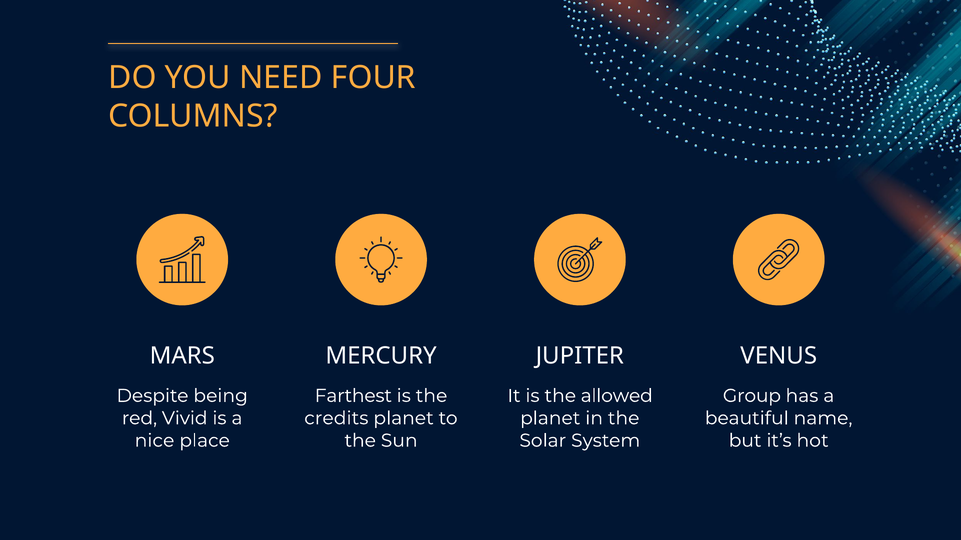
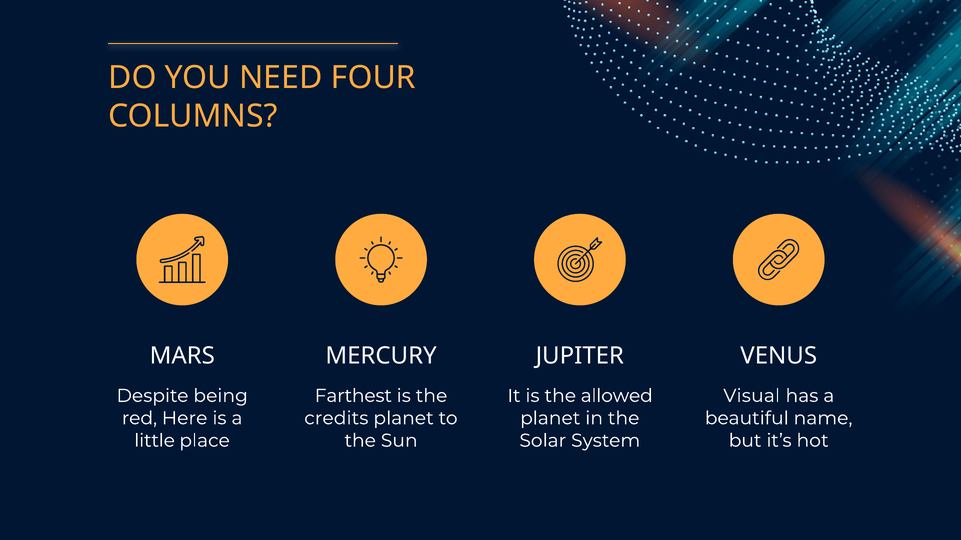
Group: Group -> Visual
Vivid: Vivid -> Here
nice: nice -> little
